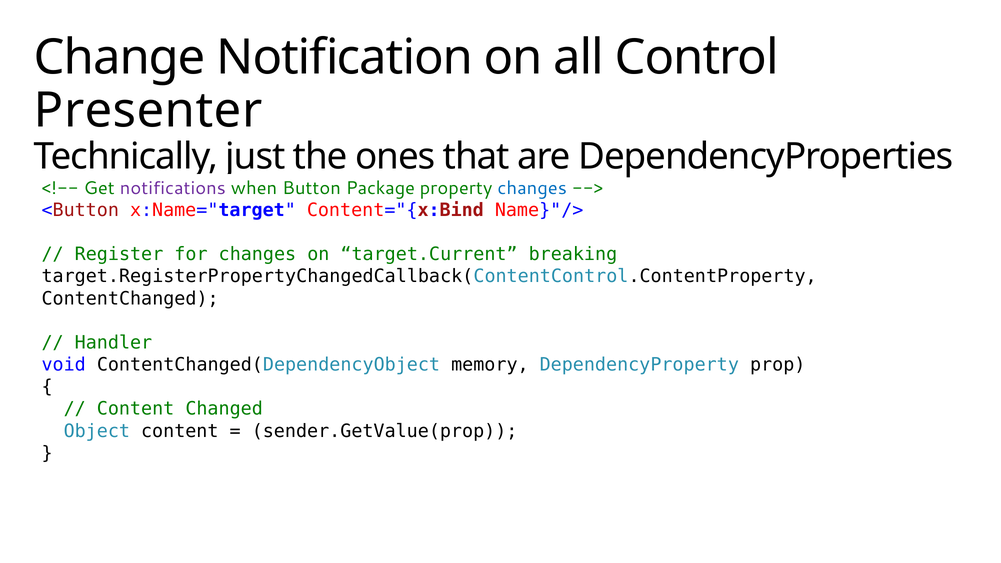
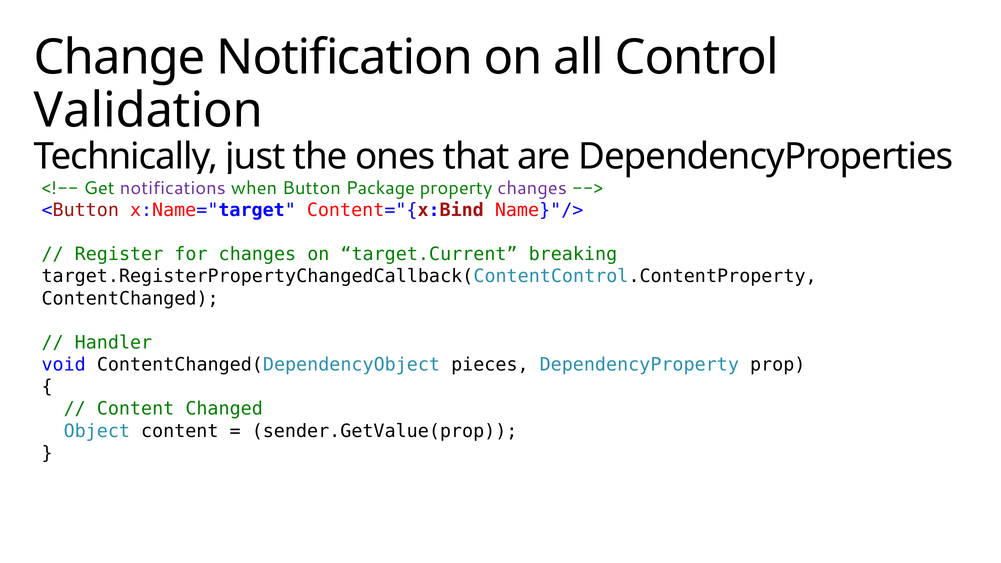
Presenter: Presenter -> Validation
changes at (532, 188) colour: blue -> purple
memory: memory -> pieces
